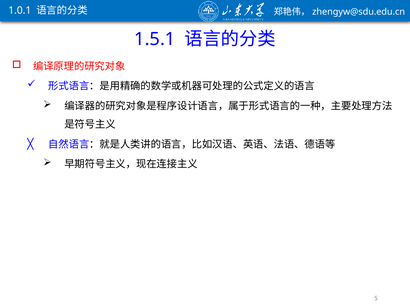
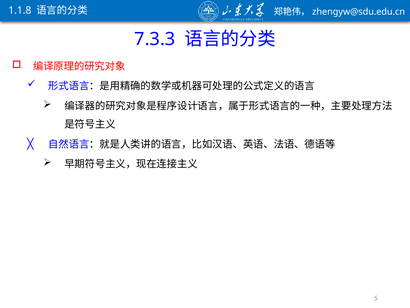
1.0.1: 1.0.1 -> 1.1.8
1.5.1: 1.5.1 -> 7.3.3
